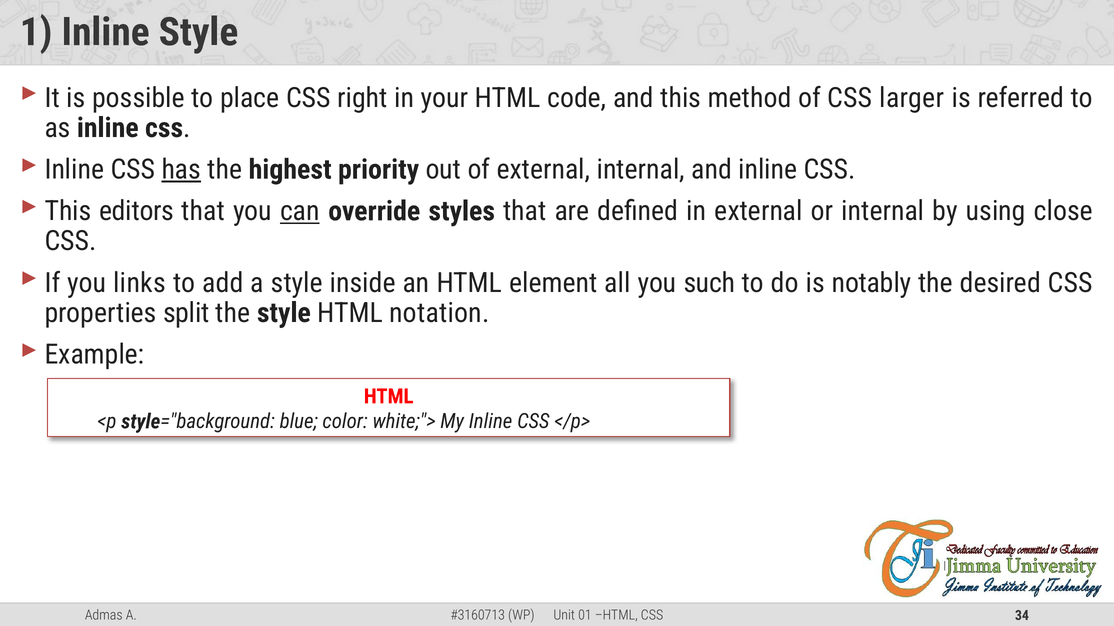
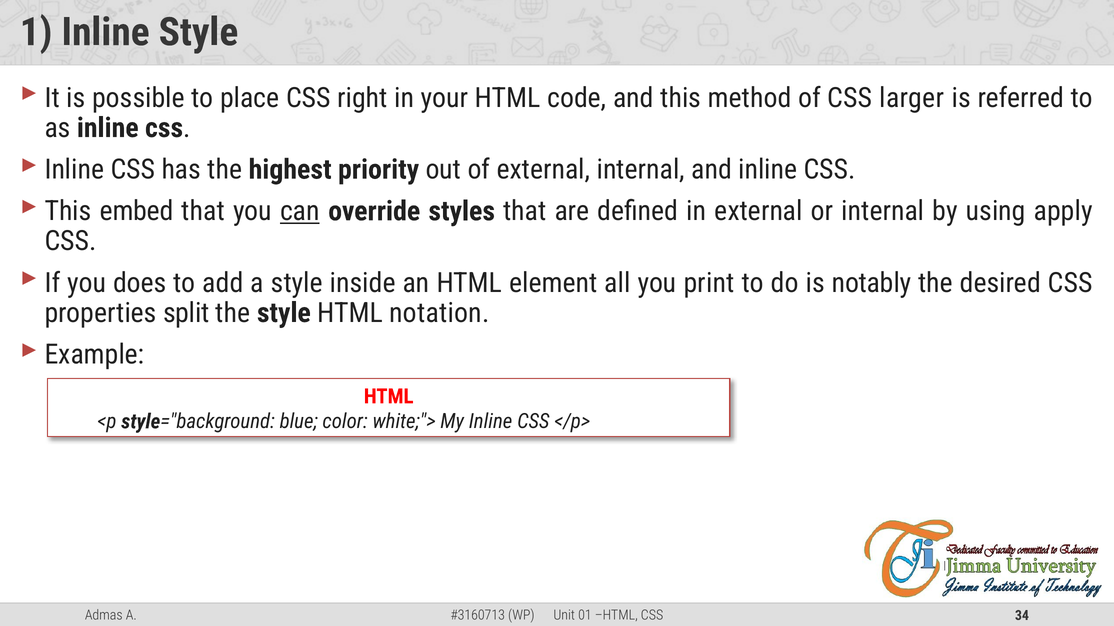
has underline: present -> none
editors: editors -> embed
close: close -> apply
links: links -> does
such: such -> print
